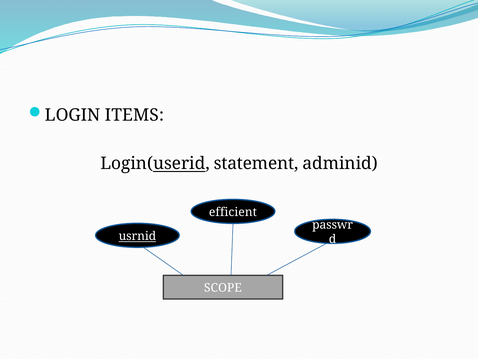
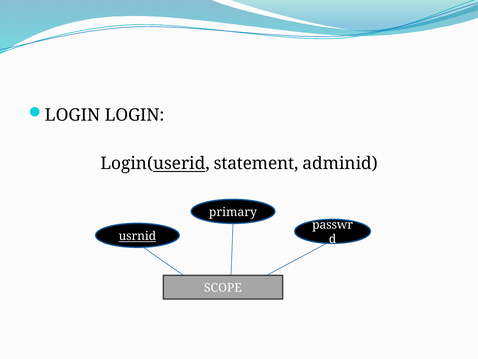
LOGIN ITEMS: ITEMS -> LOGIN
efficient: efficient -> primary
